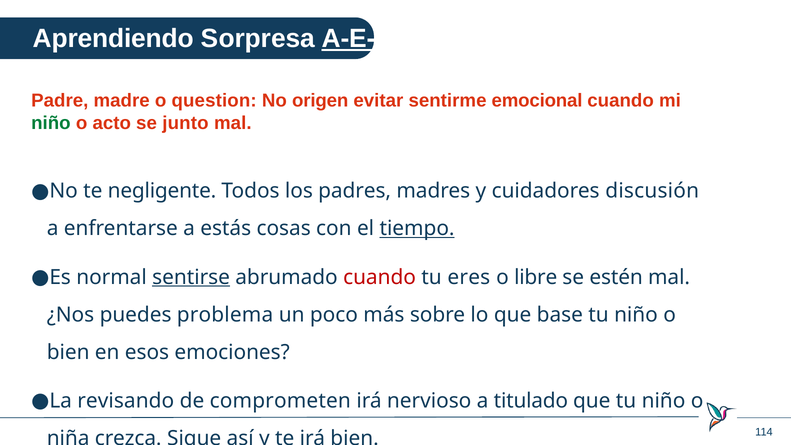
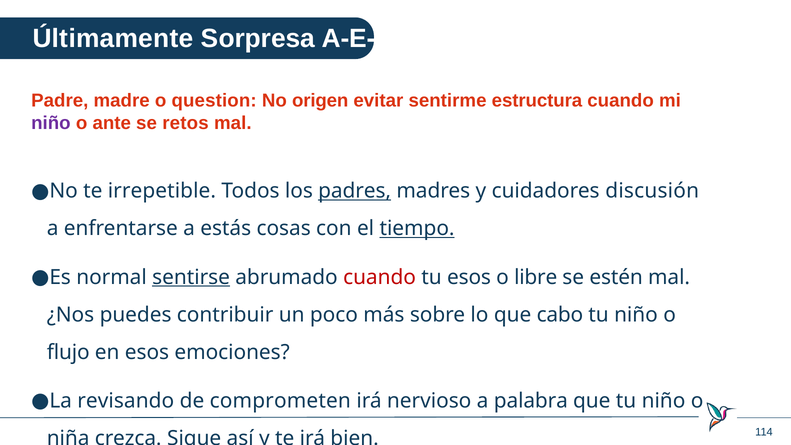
Aprendiendo: Aprendiendo -> Últimamente
A-E-C-P underline: present -> none
emocional: emocional -> estructura
niño at (51, 123) colour: green -> purple
acto: acto -> ante
junto: junto -> retos
negligente: negligente -> irrepetible
padres underline: none -> present
tu eres: eres -> esos
problema: problema -> contribuir
base: base -> cabo
bien at (68, 352): bien -> flujo
titulado: titulado -> palabra
